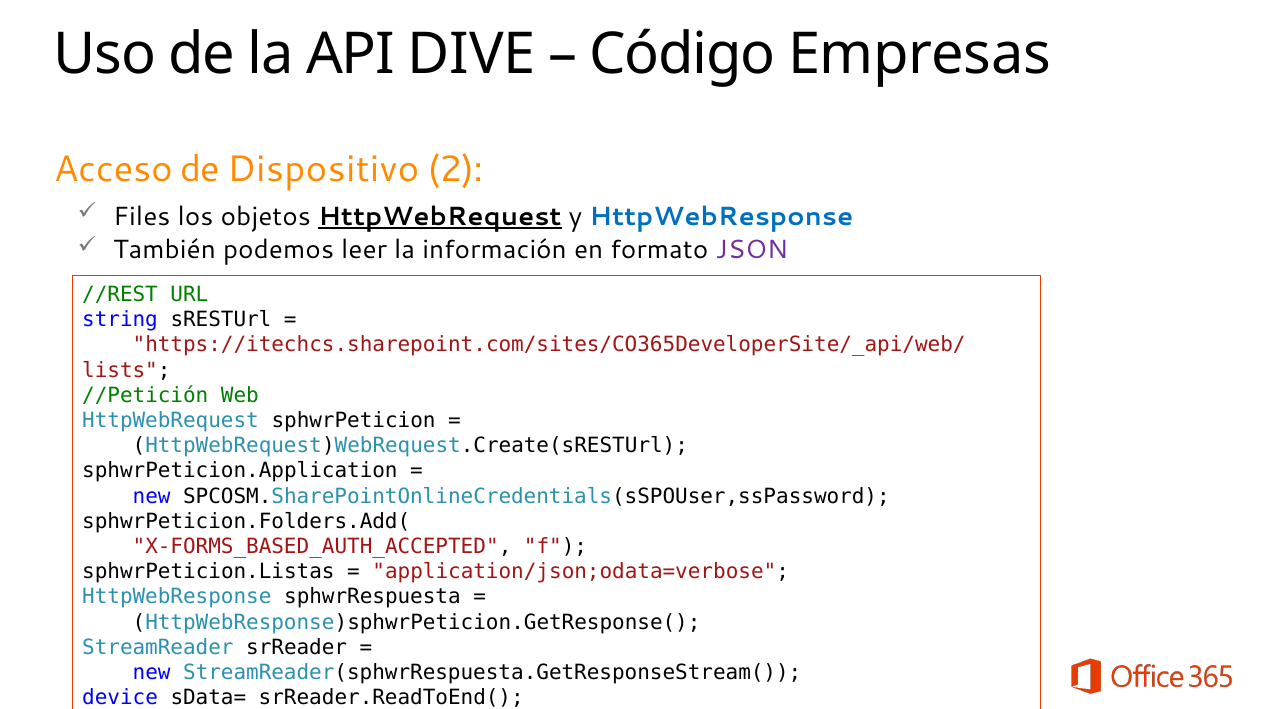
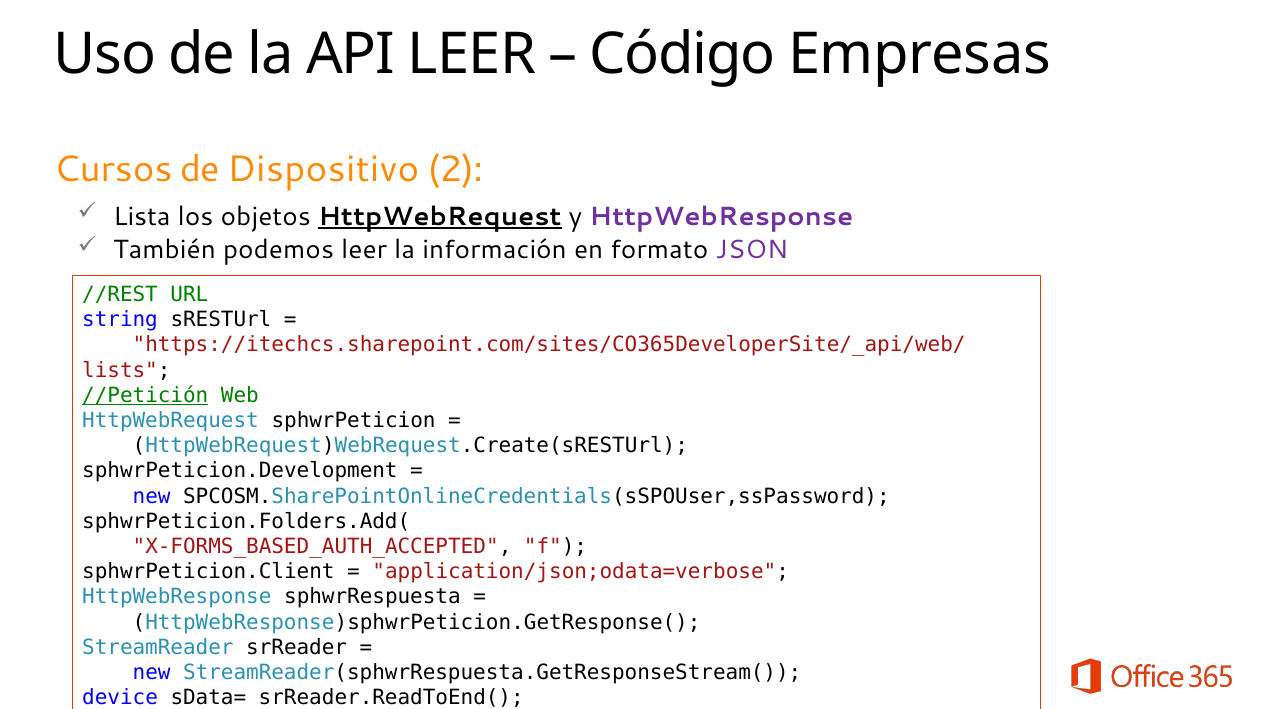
API DIVE: DIVE -> LEER
Acceso: Acceso -> Cursos
Files: Files -> Lista
HttpWebResponse at (721, 217) colour: blue -> purple
//Petición underline: none -> present
sphwrPeticion.Application: sphwrPeticion.Application -> sphwrPeticion.Development
sphwrPeticion.Listas: sphwrPeticion.Listas -> sphwrPeticion.Client
